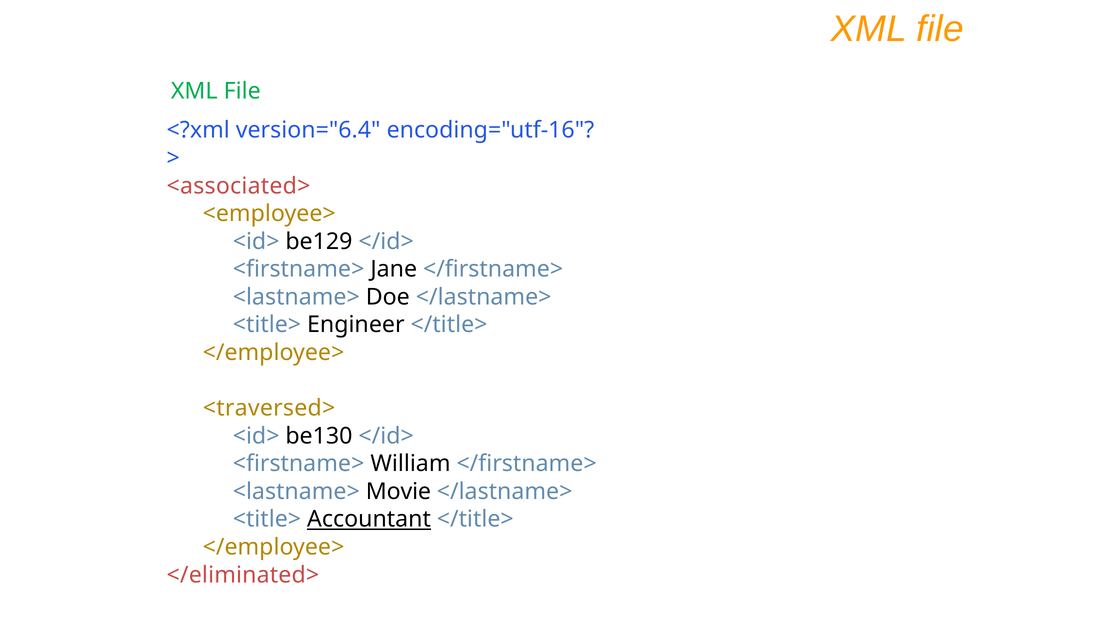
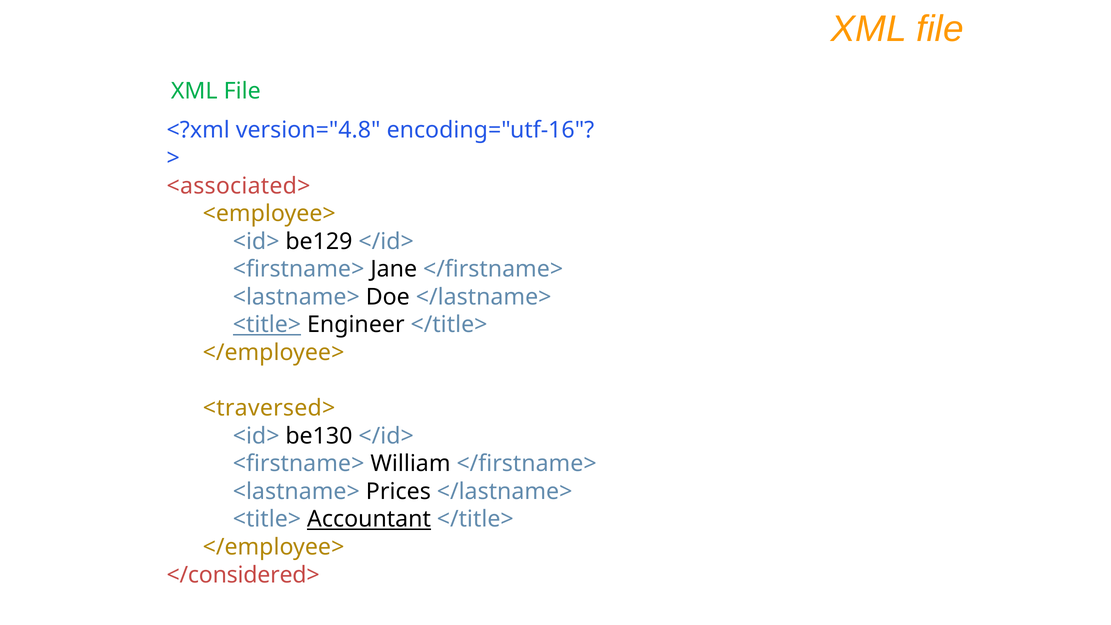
version="6.4: version="6.4 -> version="4.8
<title> at (267, 325) underline: none -> present
Movie: Movie -> Prices
</eliminated>: </eliminated> -> </considered>
